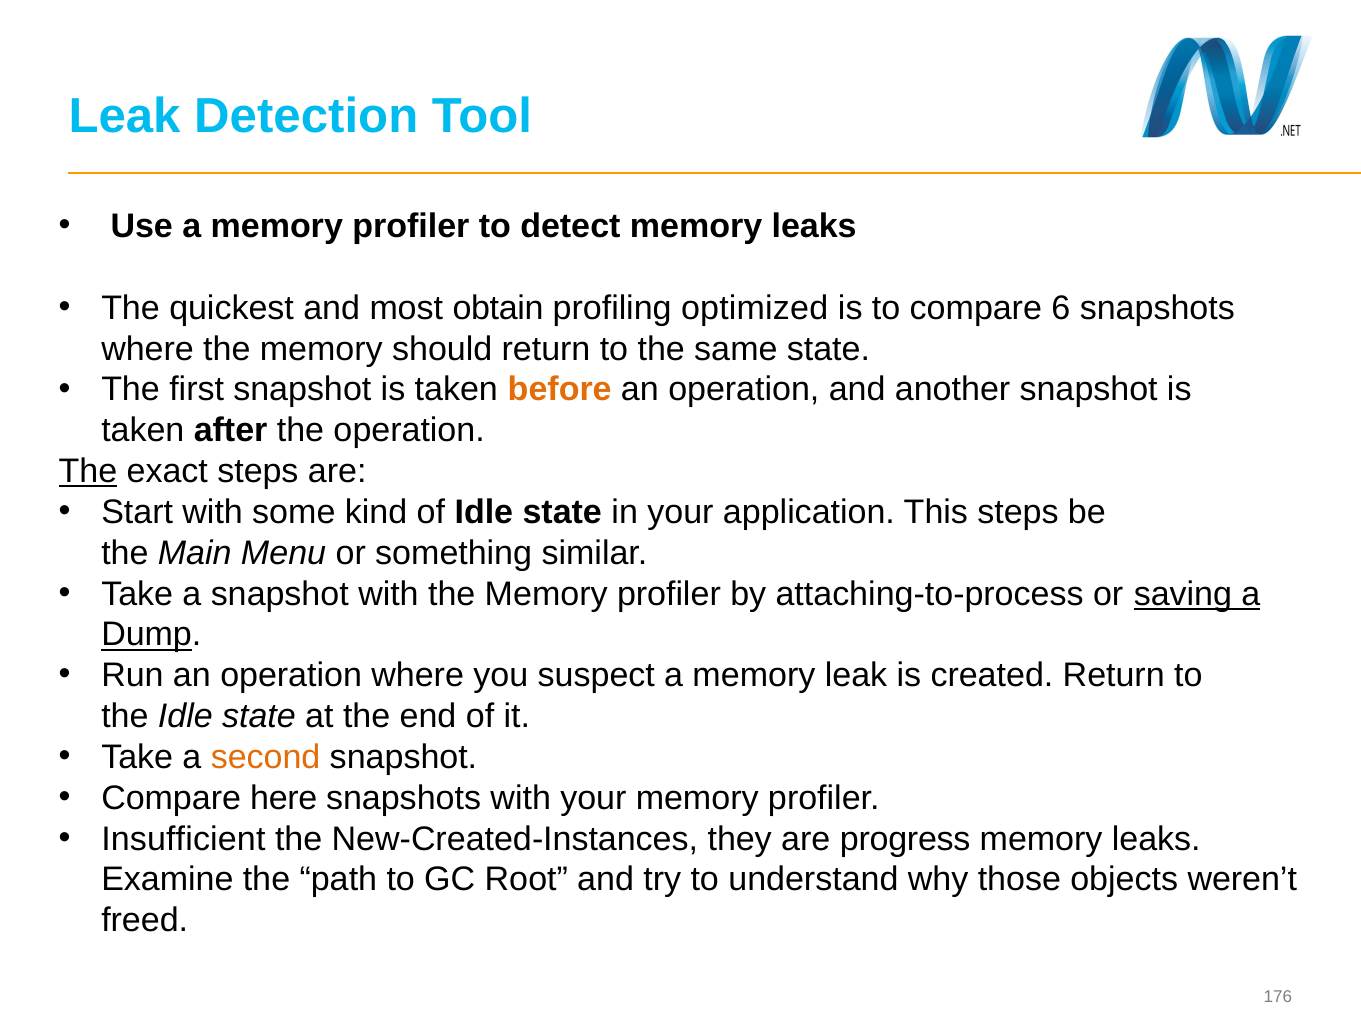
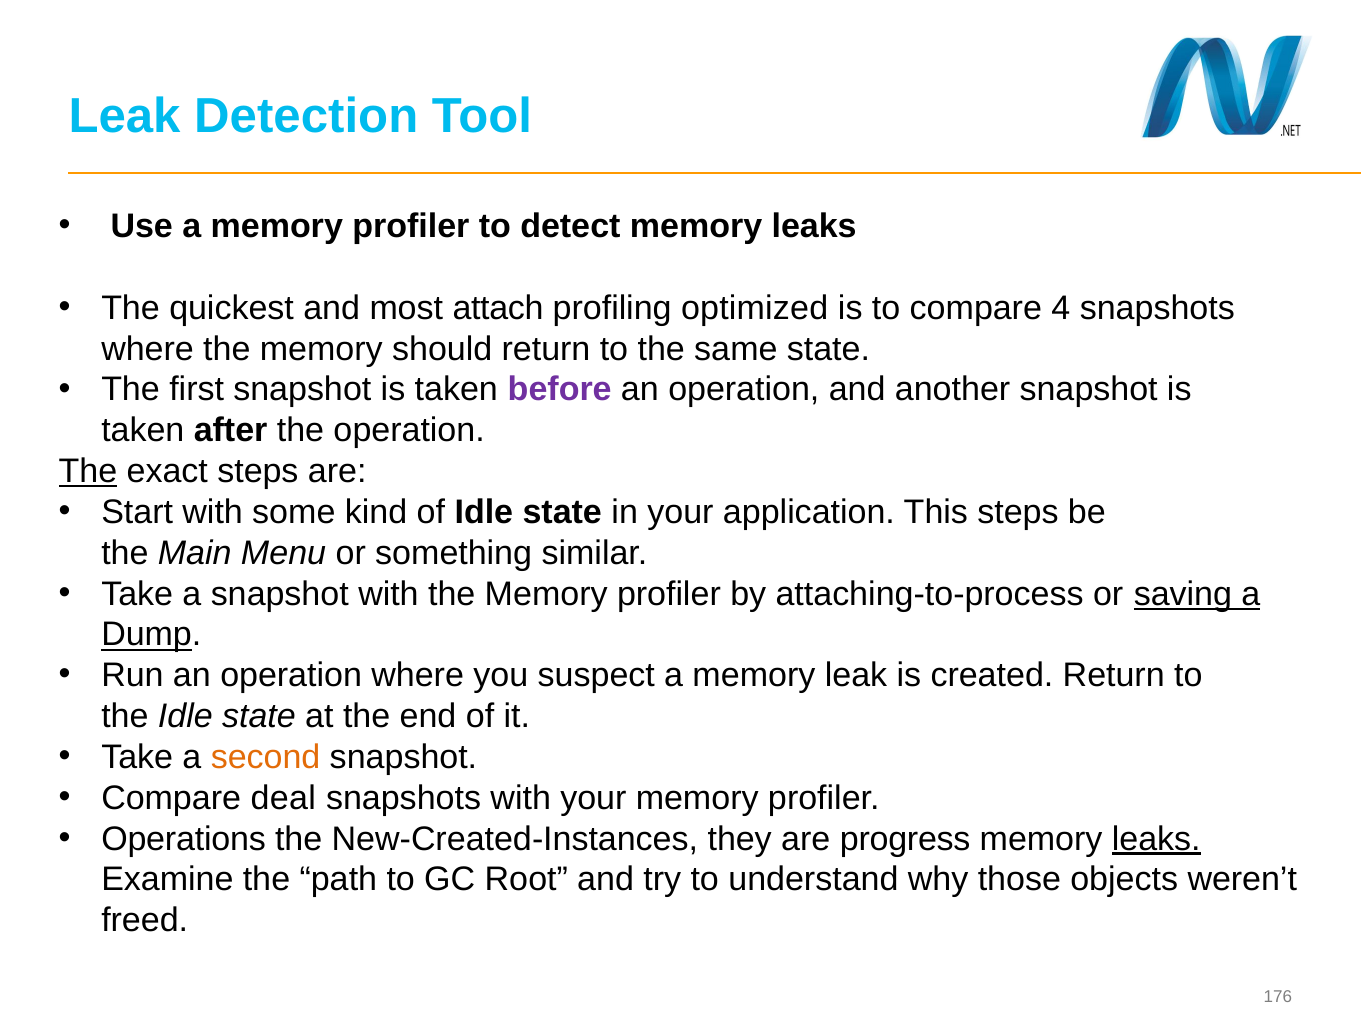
obtain: obtain -> attach
6: 6 -> 4
before colour: orange -> purple
here: here -> deal
Insufficient: Insufficient -> Operations
leaks at (1156, 839) underline: none -> present
